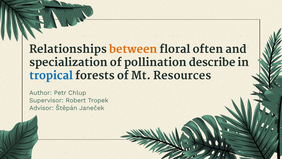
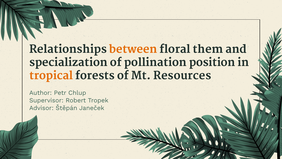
often: often -> them
describe: describe -> position
tropical colour: blue -> orange
